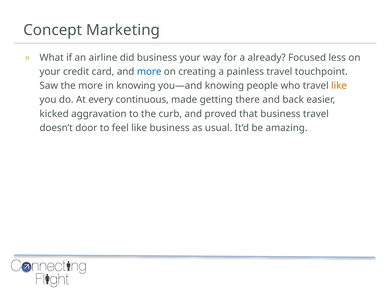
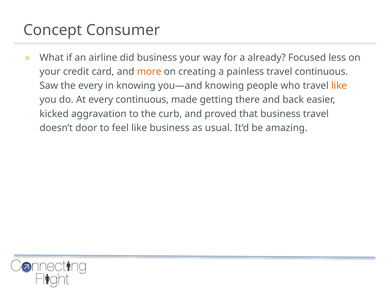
Marketing: Marketing -> Consumer
more at (149, 72) colour: blue -> orange
travel touchpoint: touchpoint -> continuous
the more: more -> every
